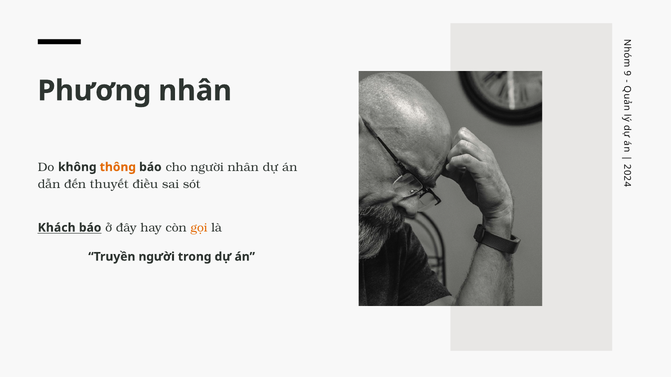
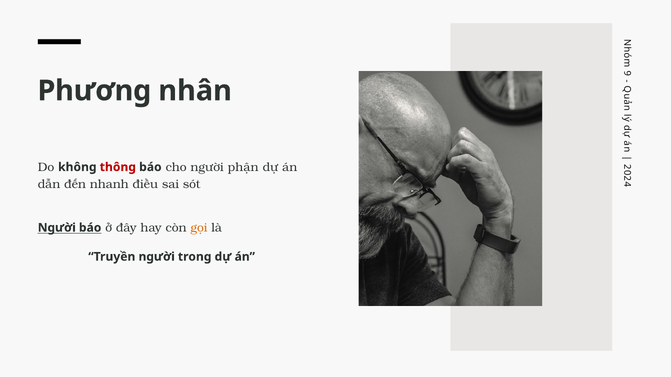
thông colour: orange -> red
người nhân: nhân -> phận
thuyết: thuyết -> nhanh
Khách at (57, 228): Khách -> Người
